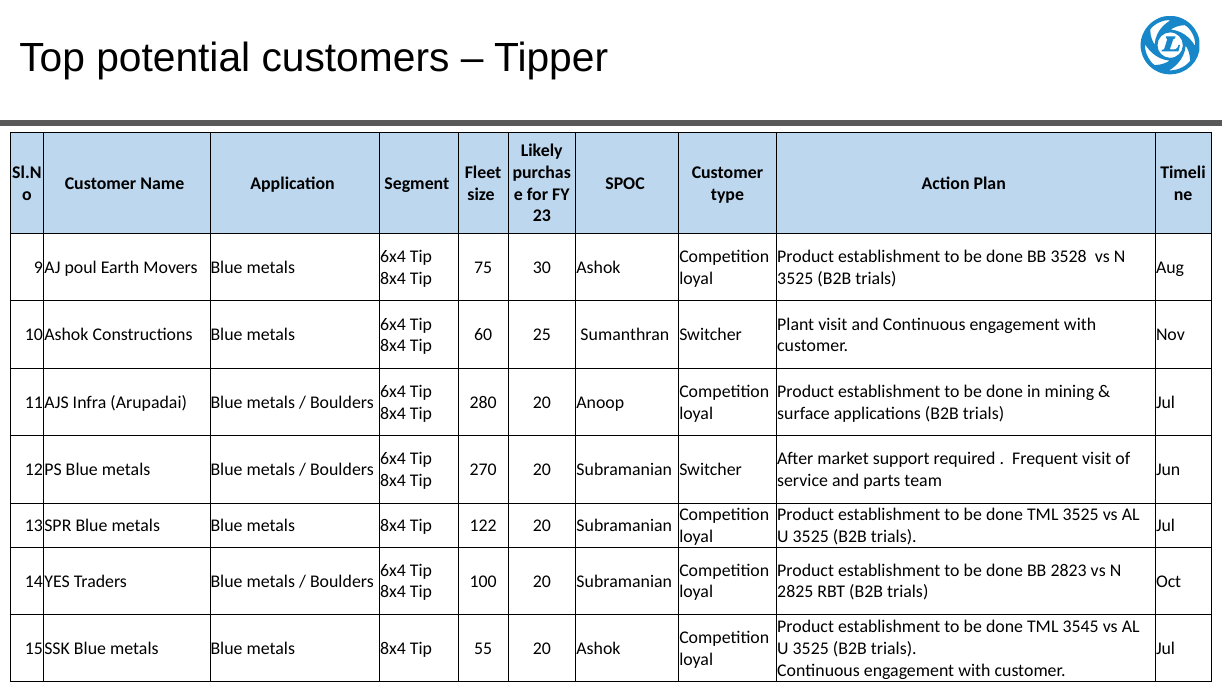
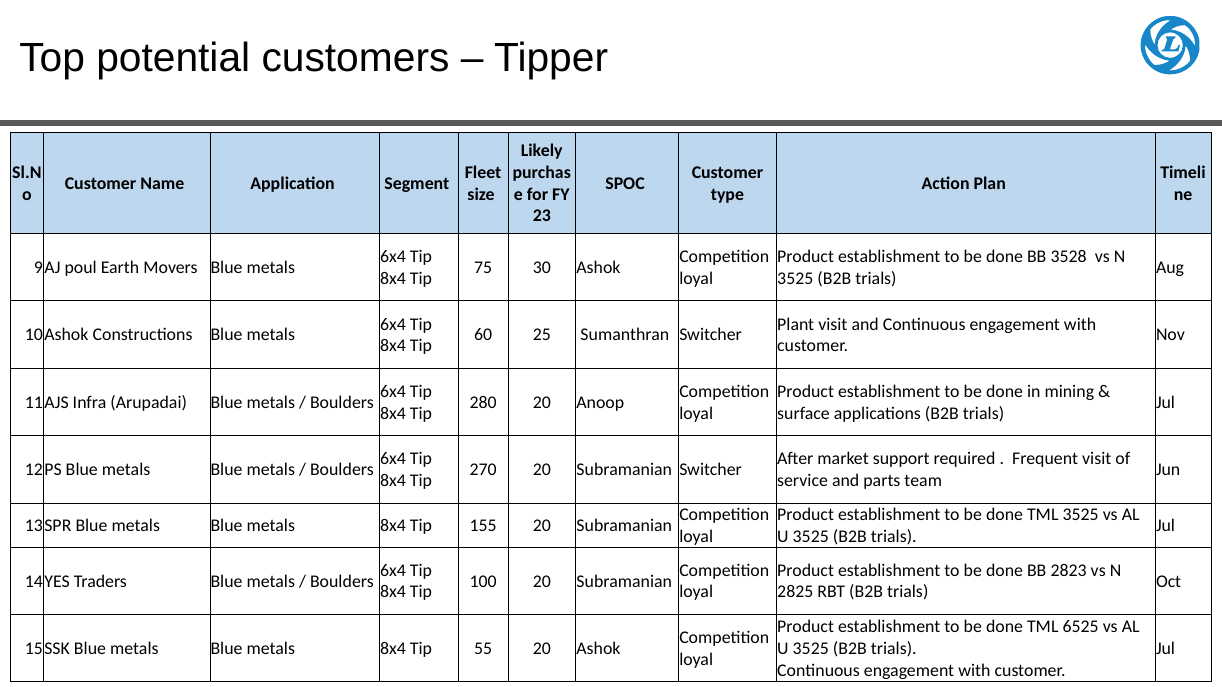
122: 122 -> 155
3545: 3545 -> 6525
